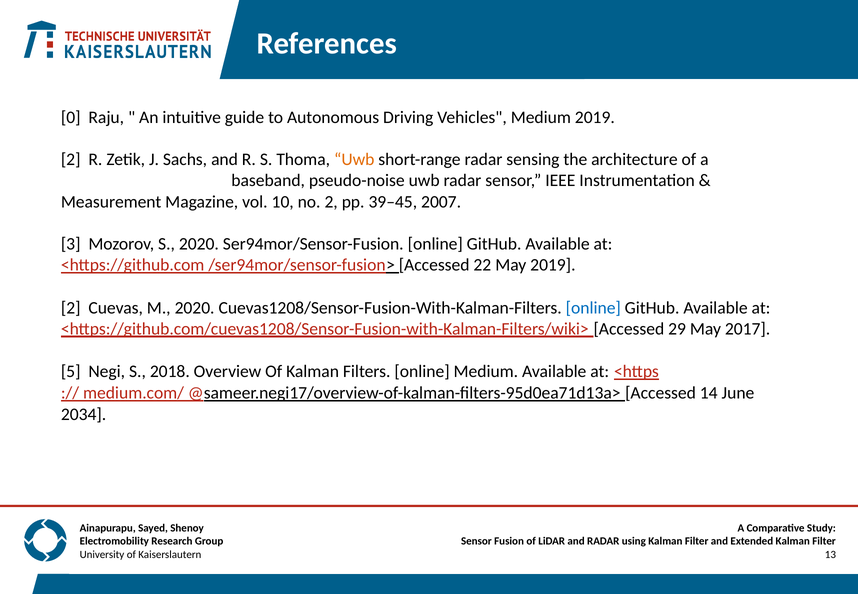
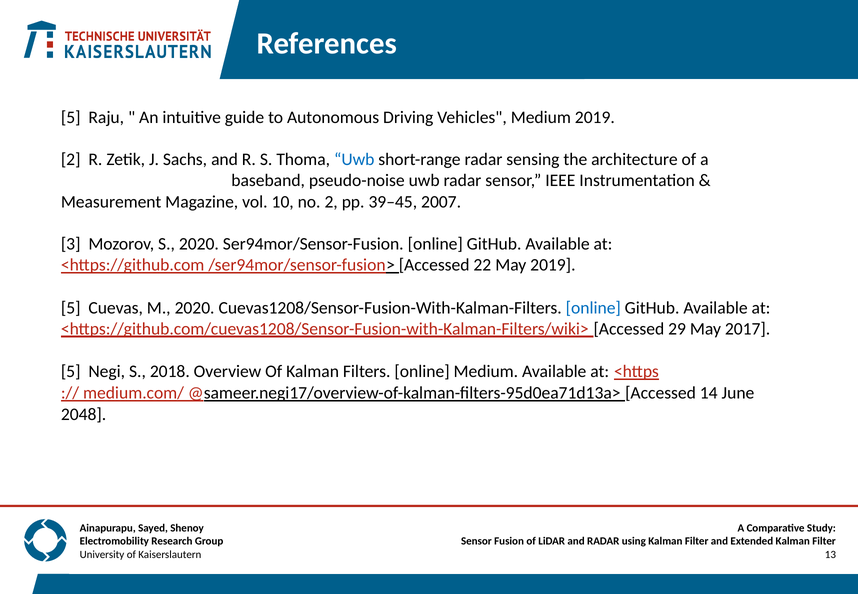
0 at (71, 117): 0 -> 5
Uwb at (354, 160) colour: orange -> blue
2 at (71, 308): 2 -> 5
2034: 2034 -> 2048
